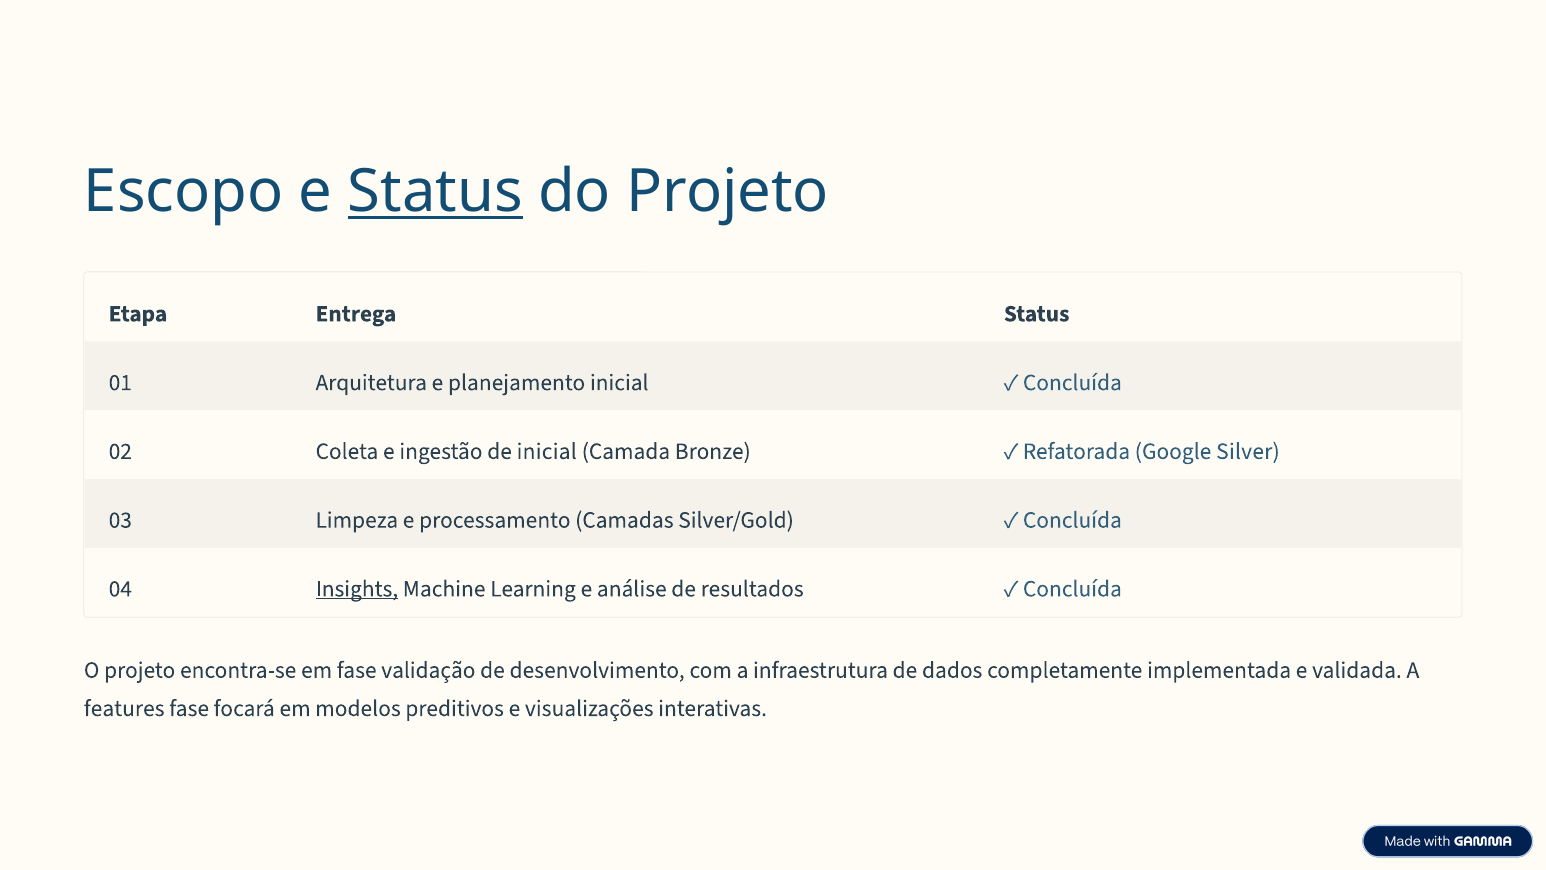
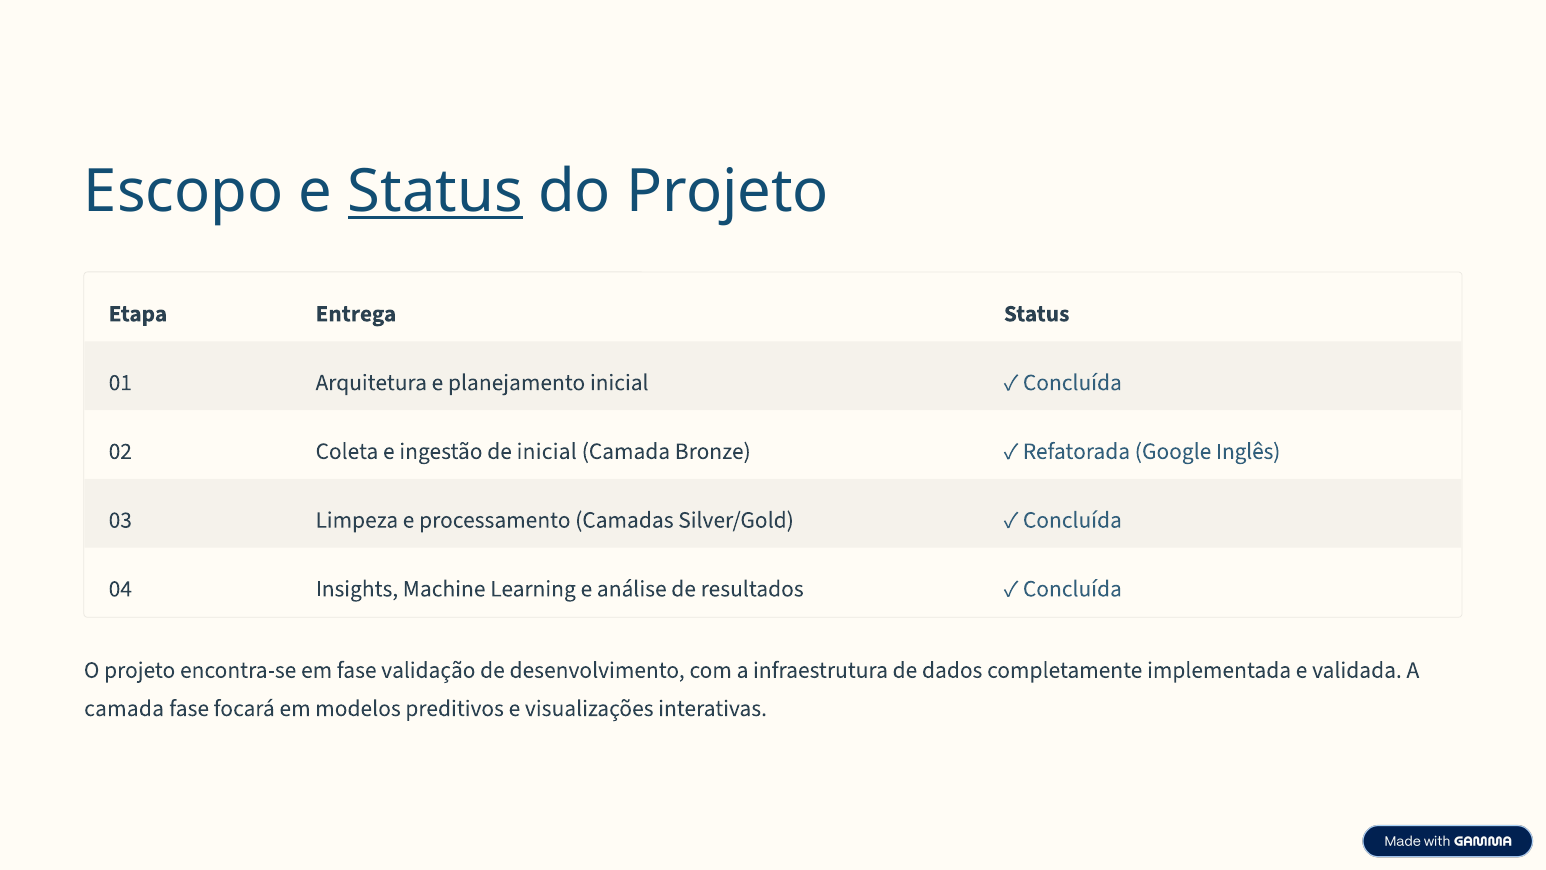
Silver: Silver -> Inglês
Insights underline: present -> none
features at (124, 708): features -> camada
